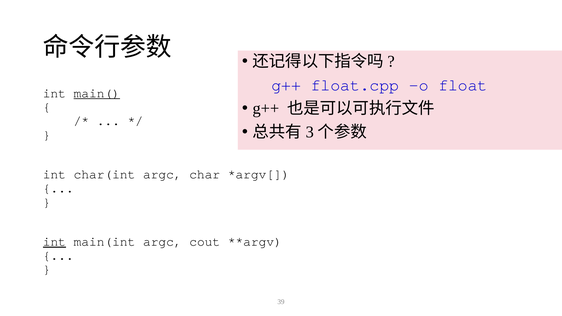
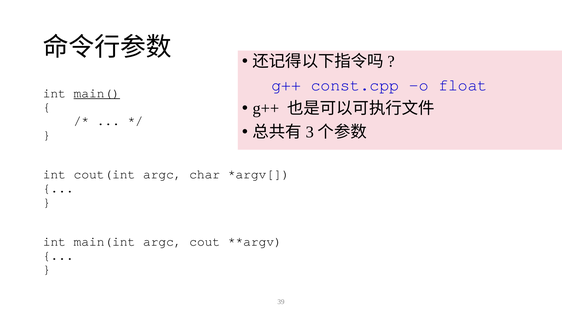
float.cpp: float.cpp -> const.cpp
char(int: char(int -> cout(int
int at (54, 242) underline: present -> none
